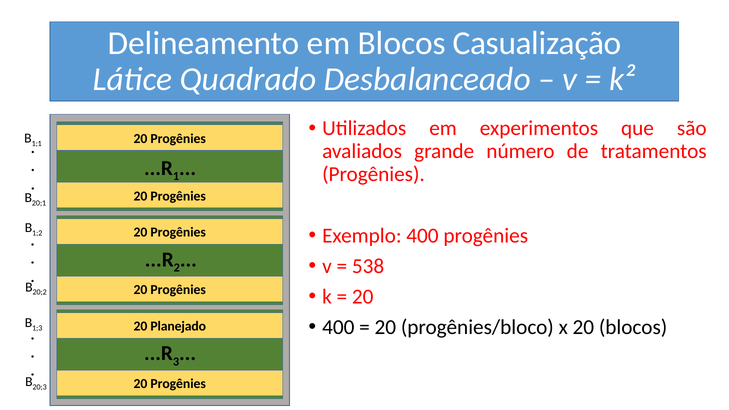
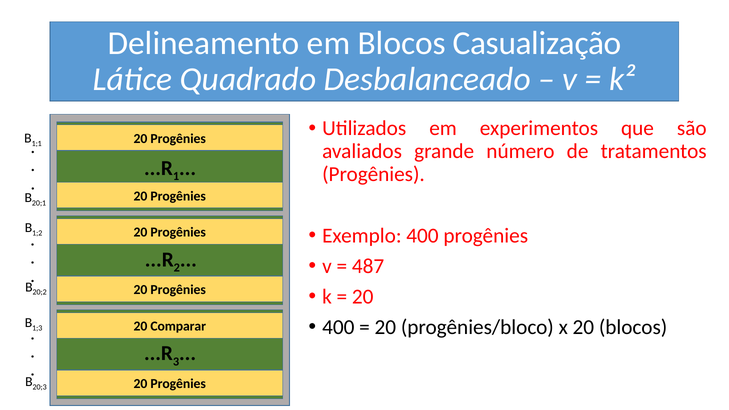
538: 538 -> 487
Planejado: Planejado -> Comparar
